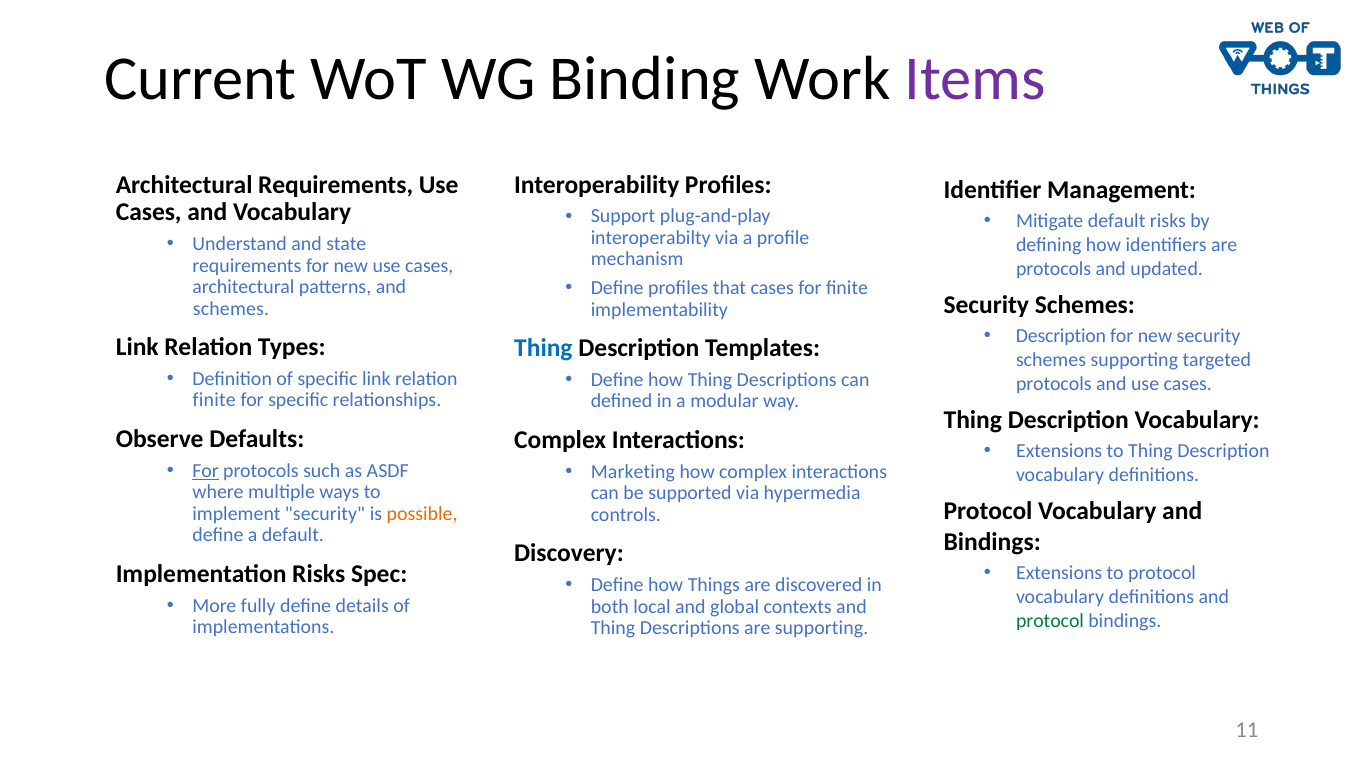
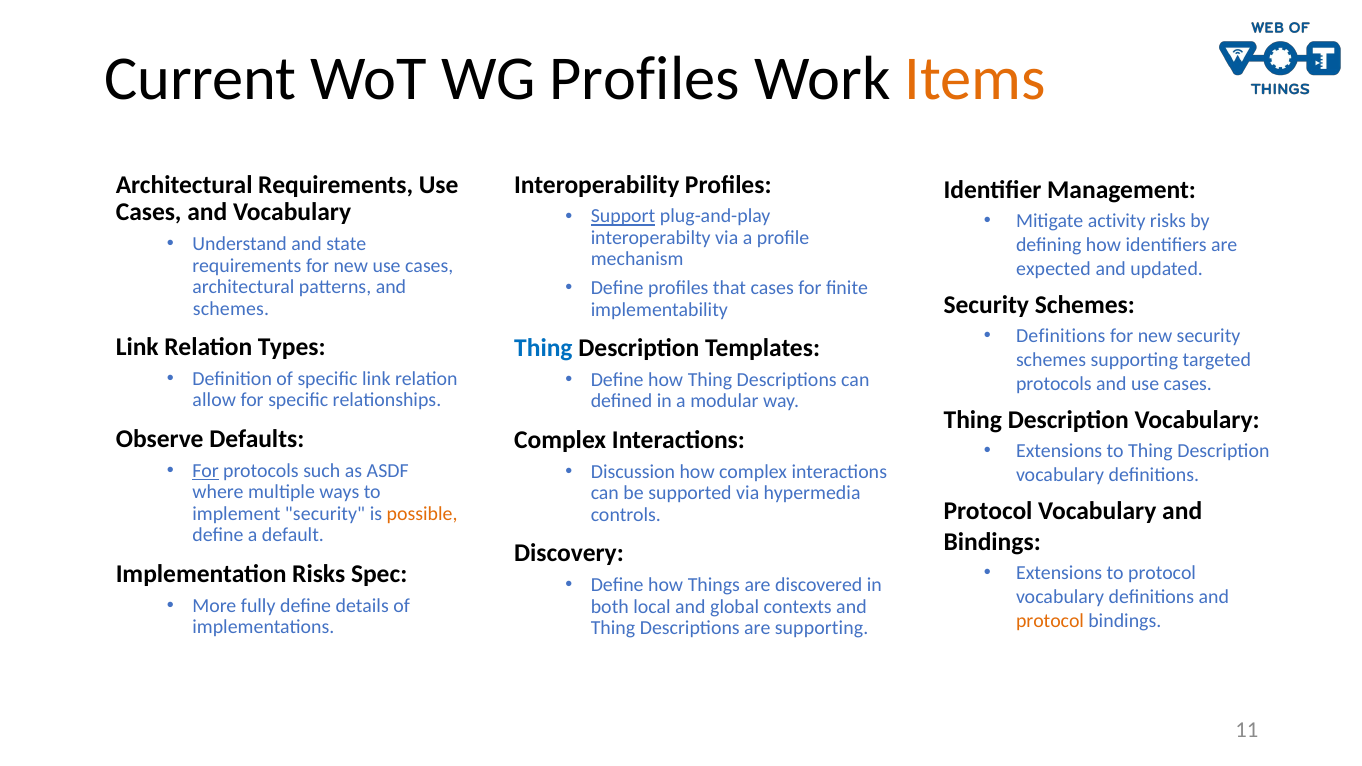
WG Binding: Binding -> Profiles
Items colour: purple -> orange
Support underline: none -> present
Mitigate default: default -> activity
protocols at (1054, 269): protocols -> expected
Description at (1061, 336): Description -> Definitions
finite at (214, 400): finite -> allow
Marketing: Marketing -> Discussion
protocol at (1050, 621) colour: green -> orange
